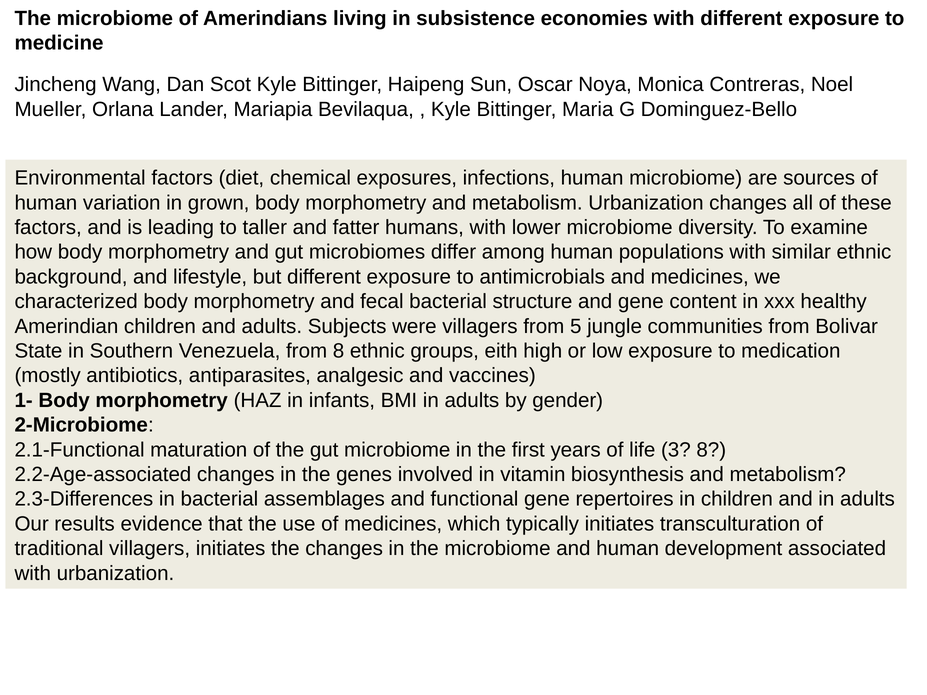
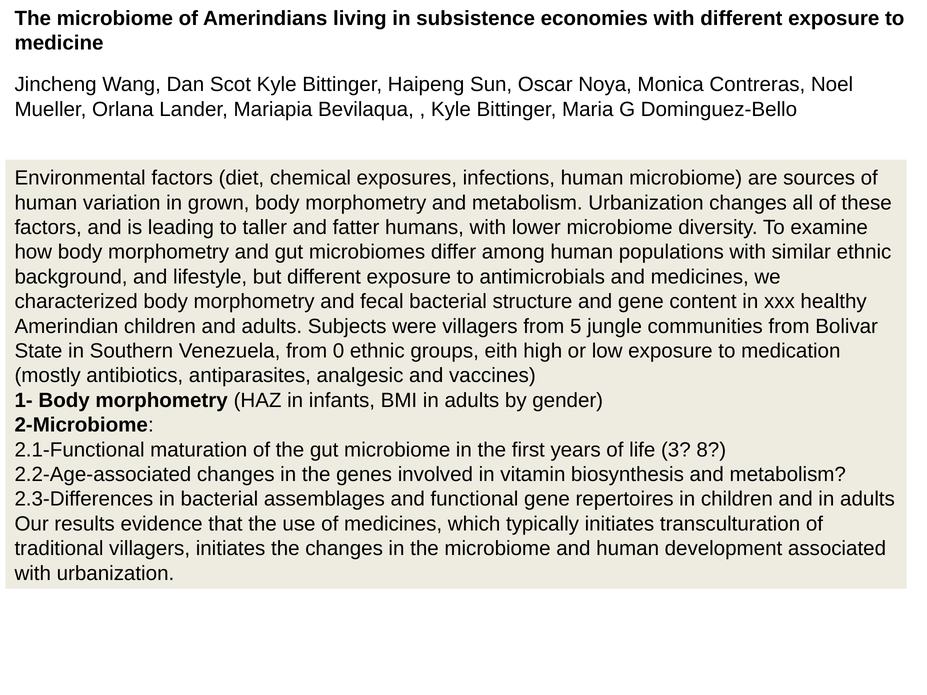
from 8: 8 -> 0
